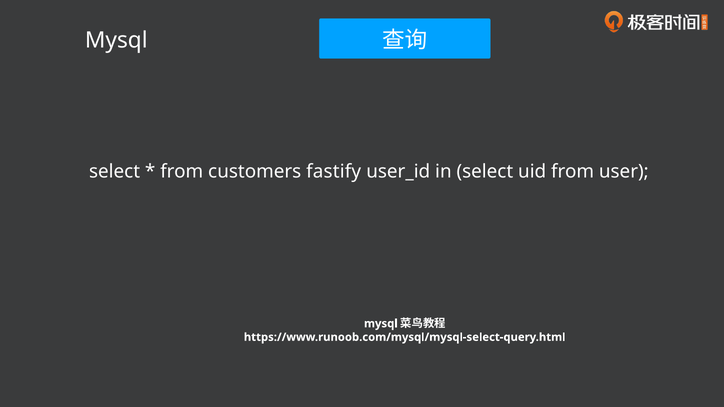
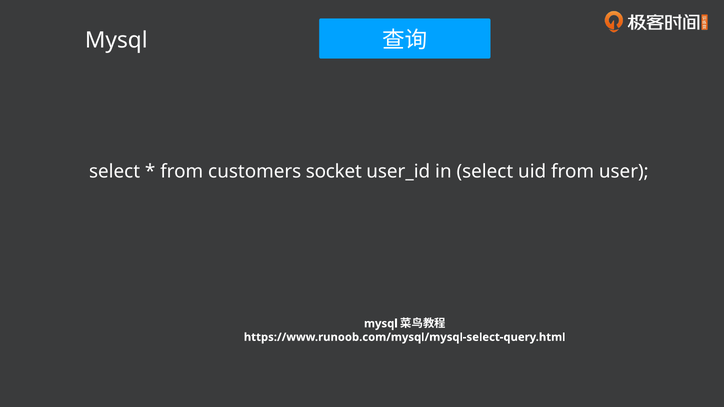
fastify: fastify -> socket
